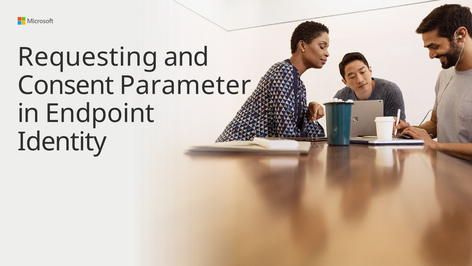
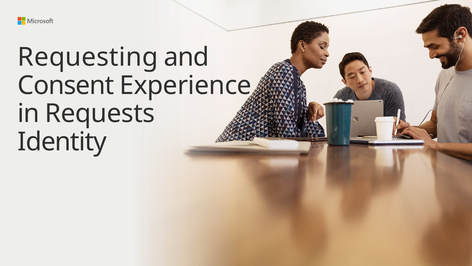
Parameter: Parameter -> Experience
Endpoint: Endpoint -> Requests
